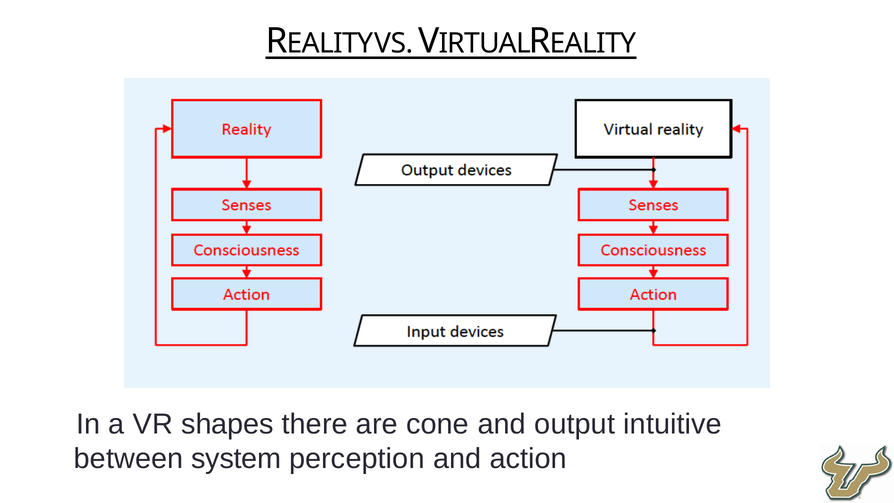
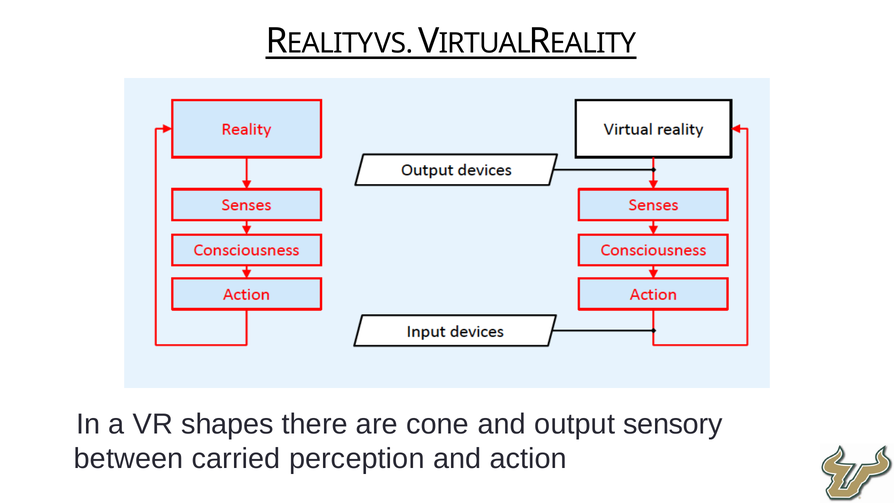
intuitive: intuitive -> sensory
system: system -> carried
